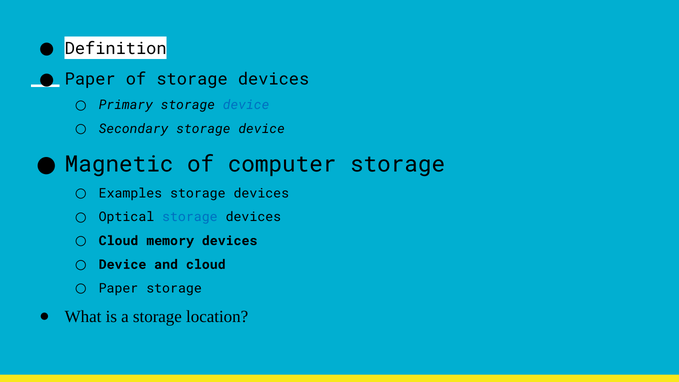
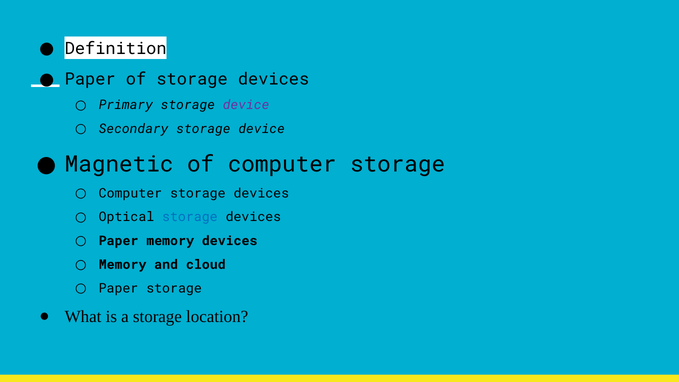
device at (246, 105) colour: blue -> purple
Examples at (130, 193): Examples -> Computer
Cloud at (118, 241): Cloud -> Paper
Device at (122, 264): Device -> Memory
